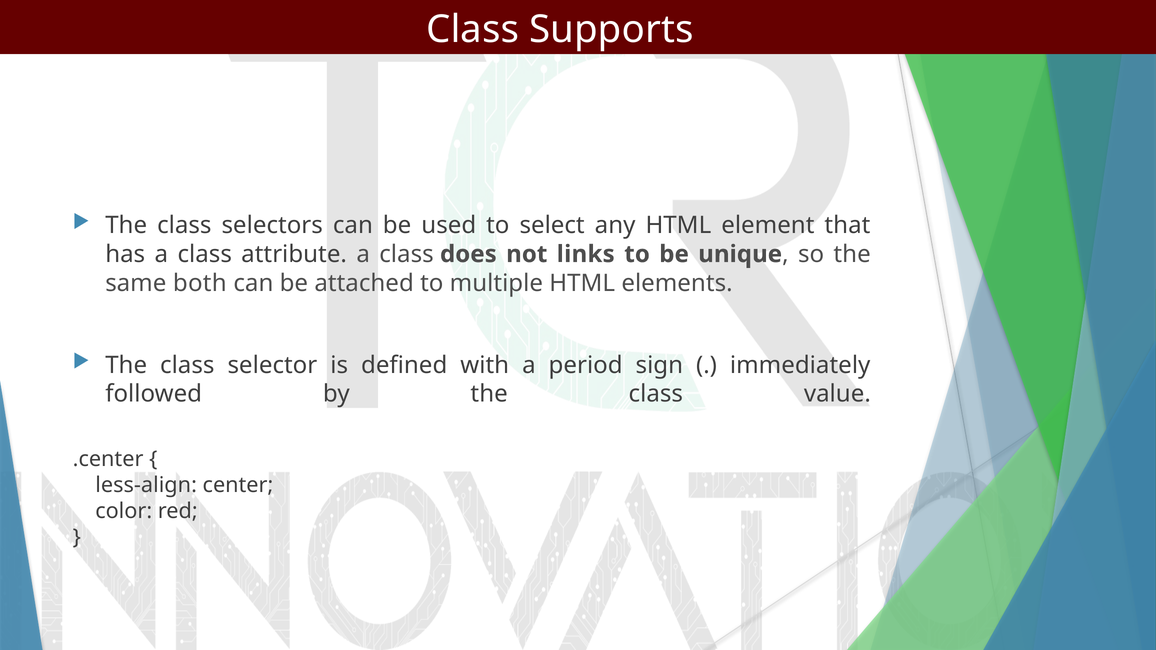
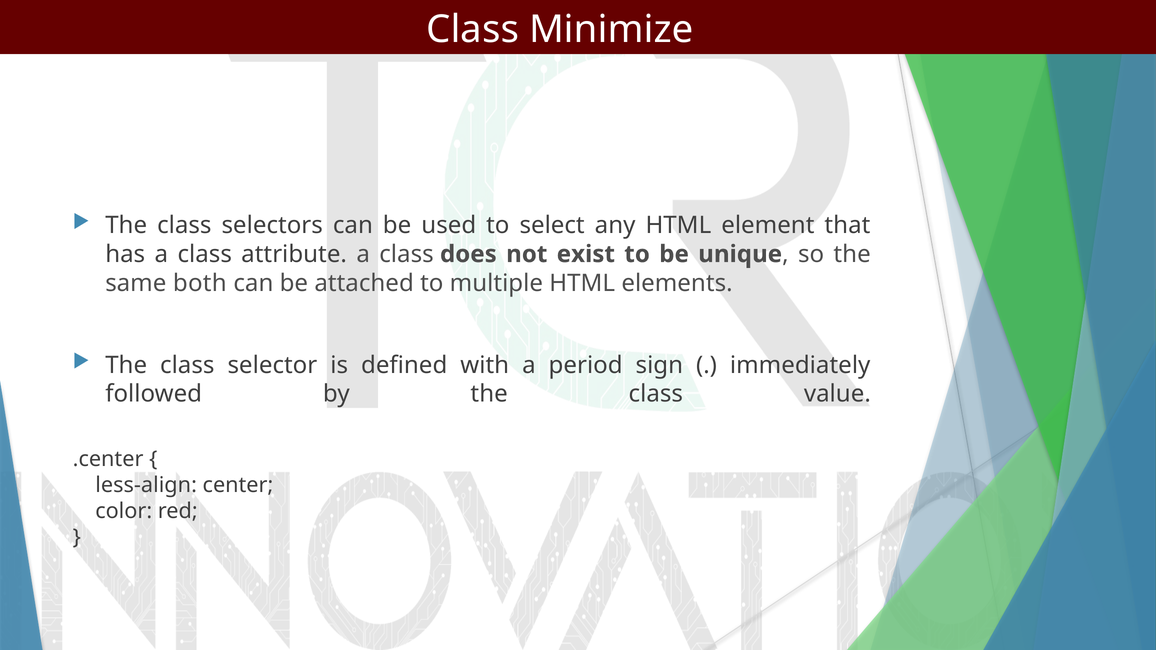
Supports: Supports -> Minimize
links: links -> exist
